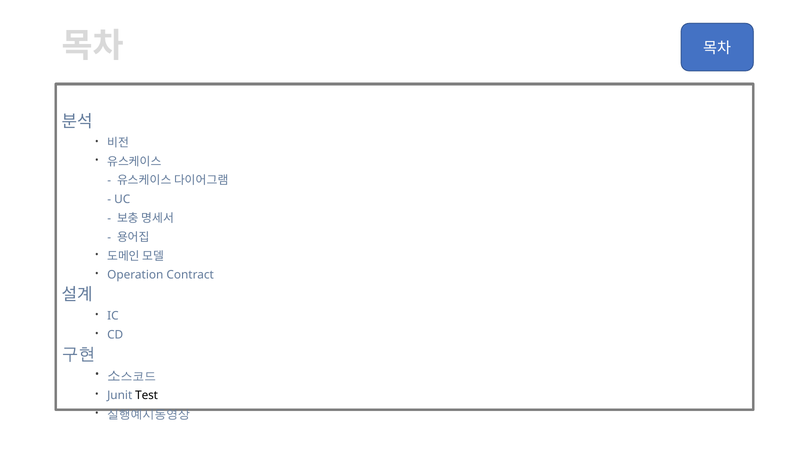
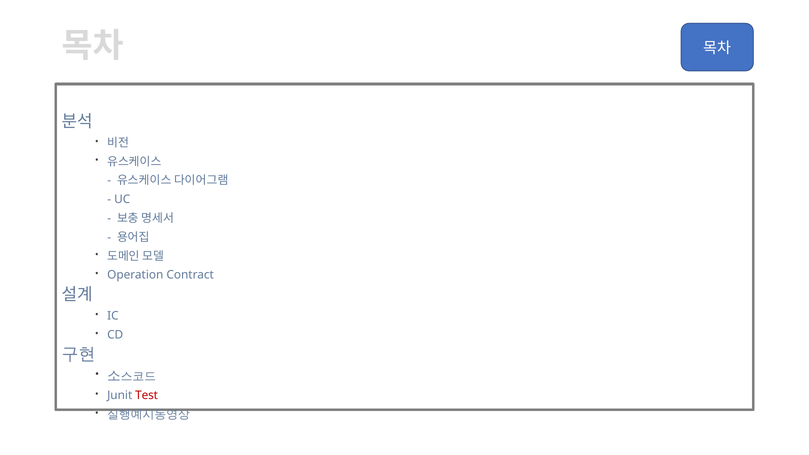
Test colour: black -> red
